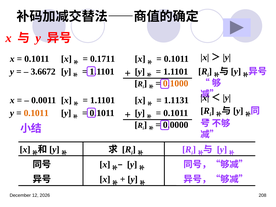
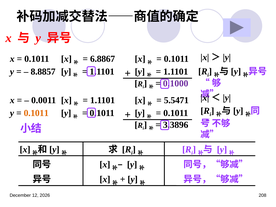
0.1711: 0.1711 -> 6.8867
3.6672: 3.6672 -> 8.8857
0.1000 colour: orange -> purple
1.1131: 1.1131 -> 5.5471
0.0000: 0.0000 -> 3.3896
